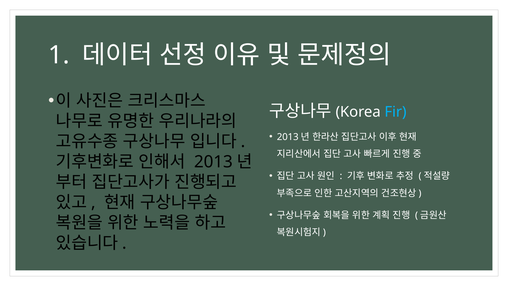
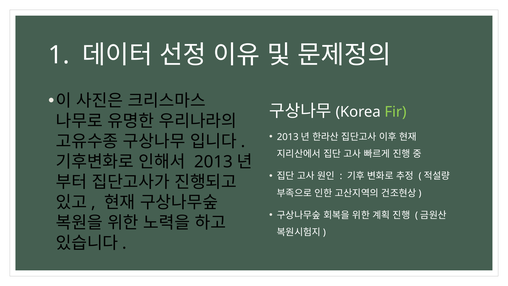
Fir colour: light blue -> light green
